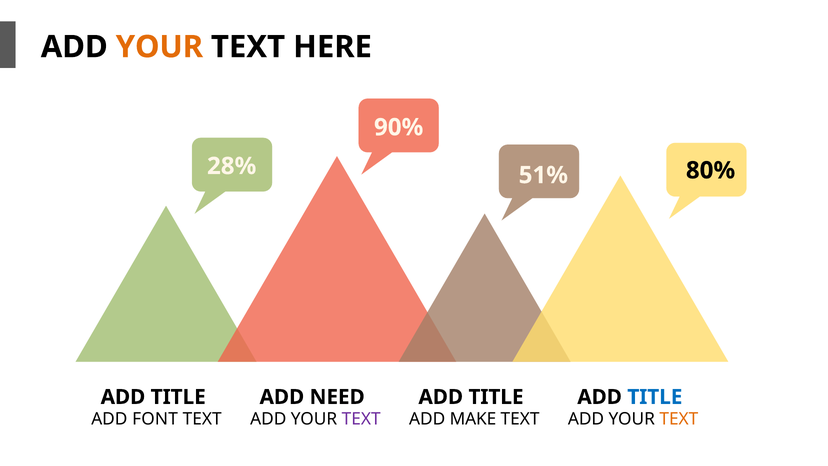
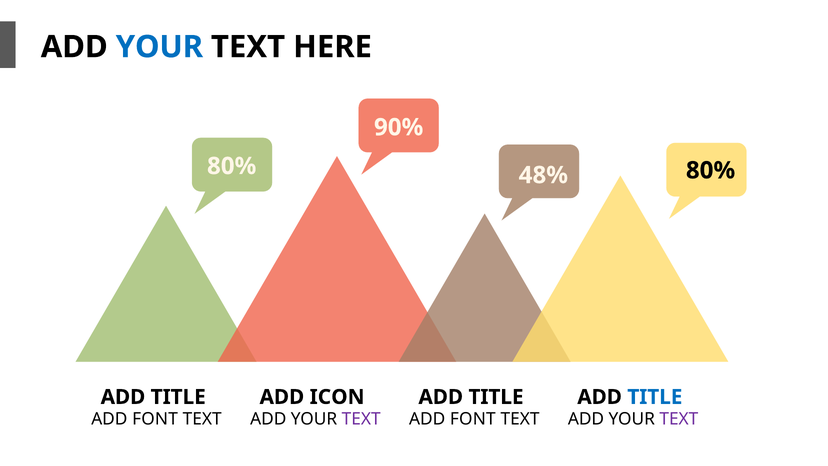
YOUR at (159, 47) colour: orange -> blue
28% at (232, 166): 28% -> 80%
51%: 51% -> 48%
NEED: NEED -> ICON
MAKE at (473, 419): MAKE -> FONT
TEXT at (679, 419) colour: orange -> purple
